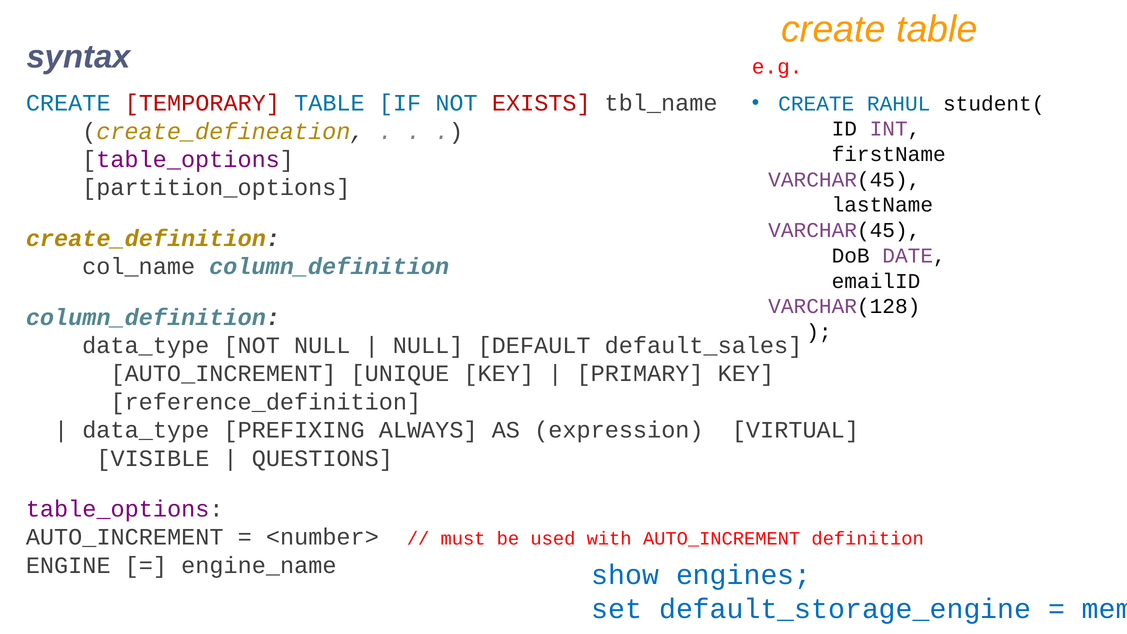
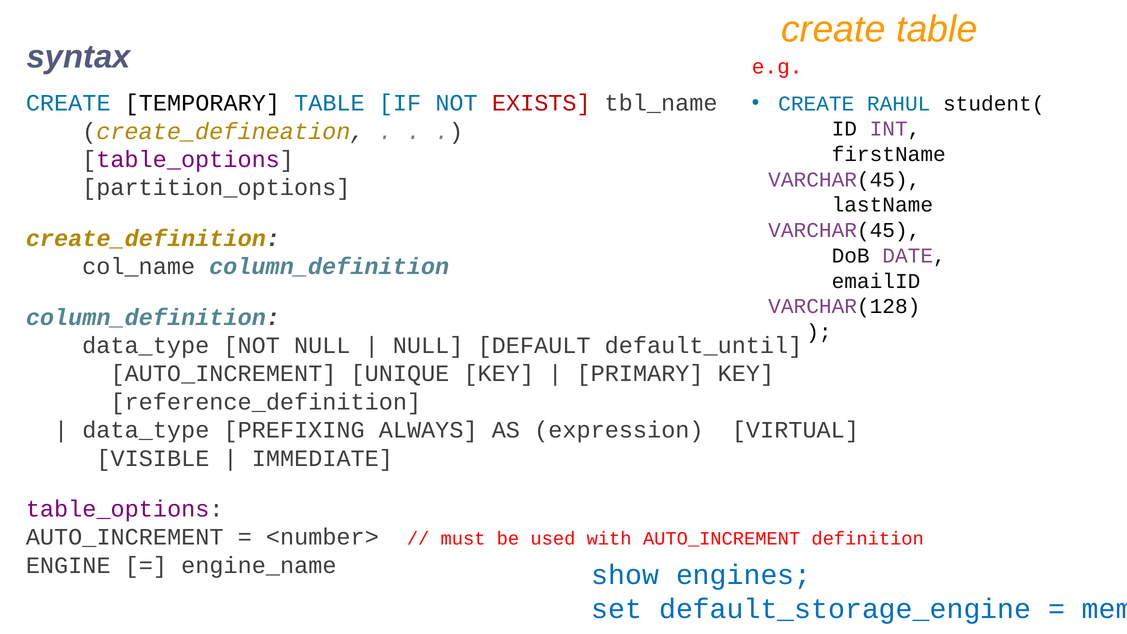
TEMPORARY colour: red -> black
default_sales: default_sales -> default_until
QUESTIONS: QUESTIONS -> IMMEDIATE
